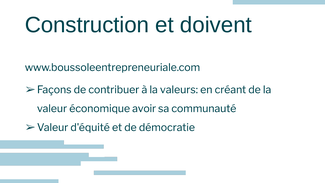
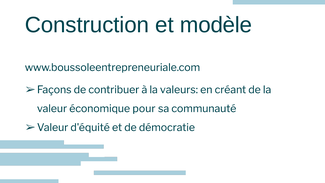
doivent: doivent -> modèle
avoir: avoir -> pour
